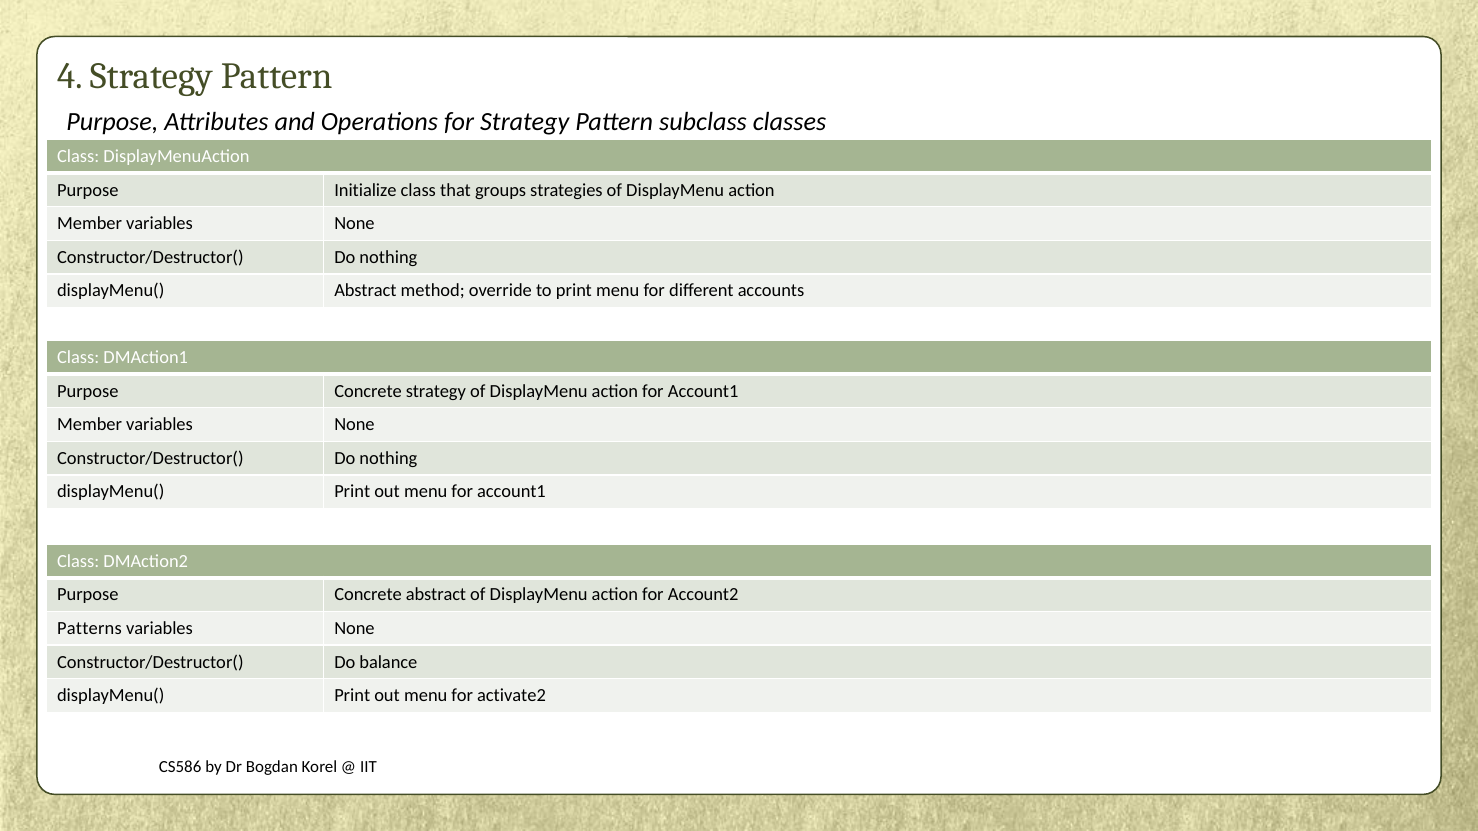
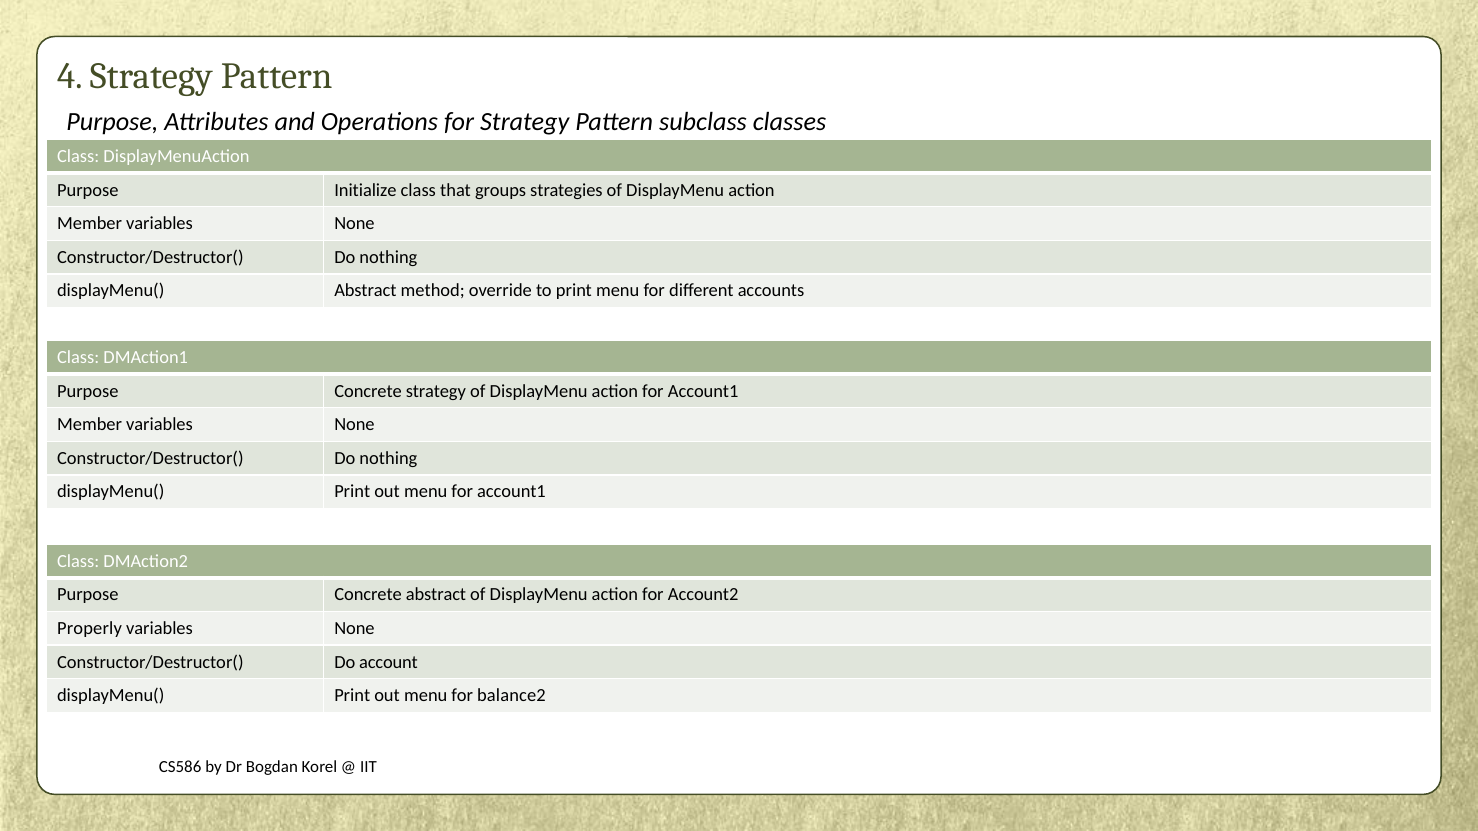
Patterns: Patterns -> Properly
balance: balance -> account
activate2: activate2 -> balance2
